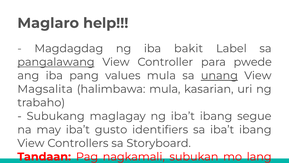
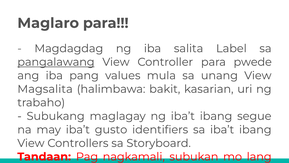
Maglaro help: help -> para
bakit: bakit -> salita
unang underline: present -> none
halimbawa mula: mula -> bakit
